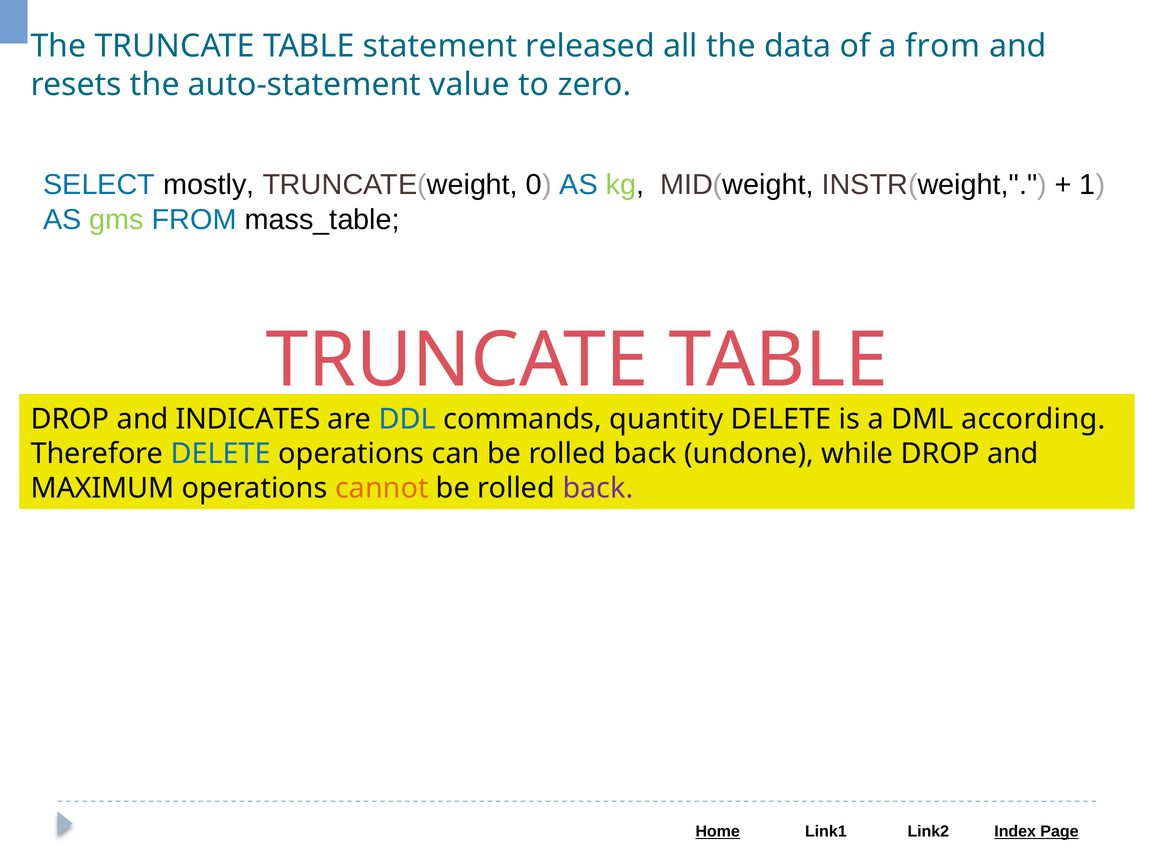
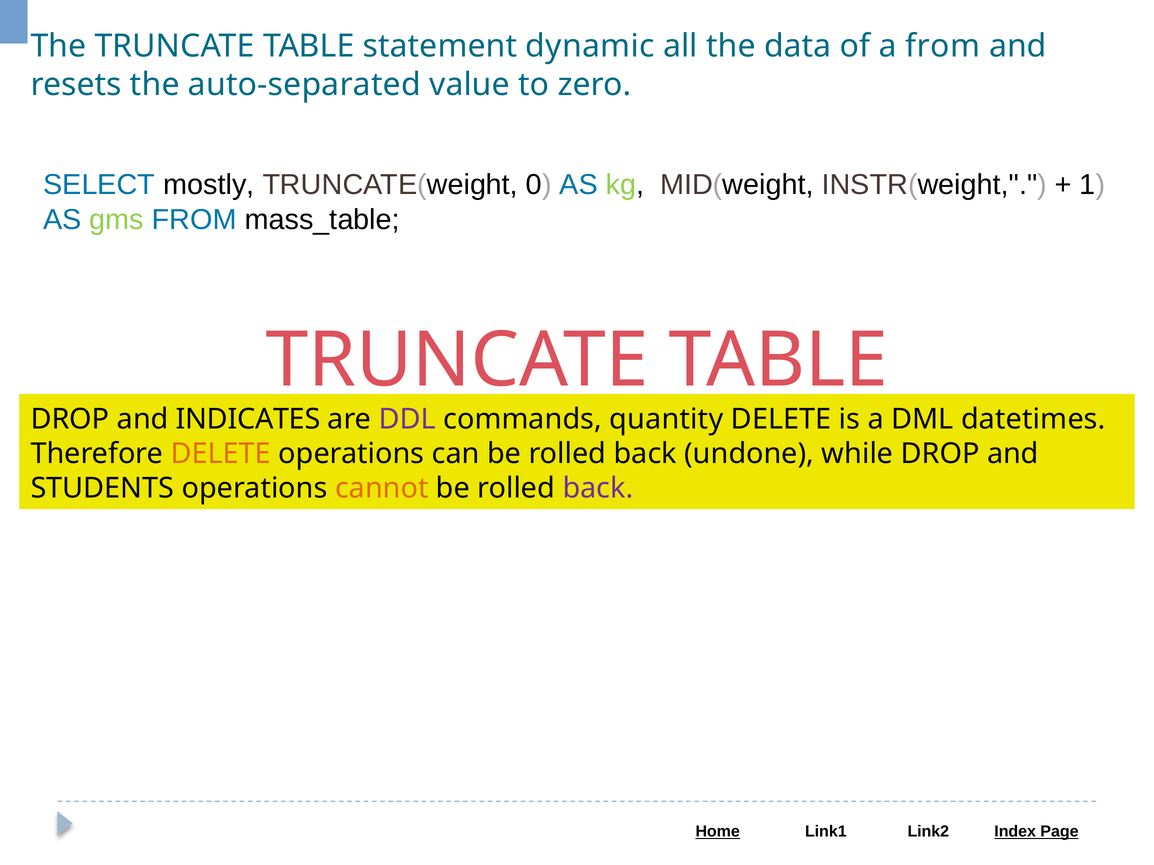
released: released -> dynamic
auto-statement: auto-statement -> auto-separated
DDL colour: blue -> purple
according: according -> datetimes
DELETE at (221, 454) colour: blue -> orange
MAXIMUM: MAXIMUM -> STUDENTS
